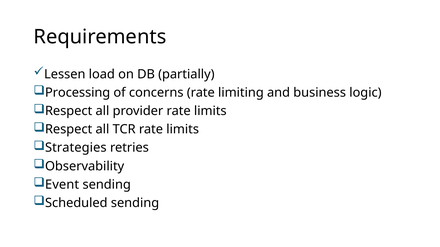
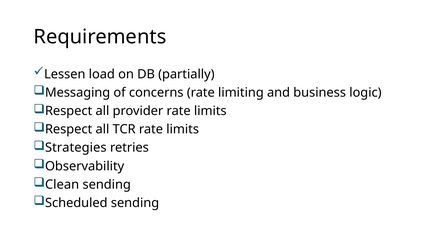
Processing: Processing -> Messaging
Event: Event -> Clean
